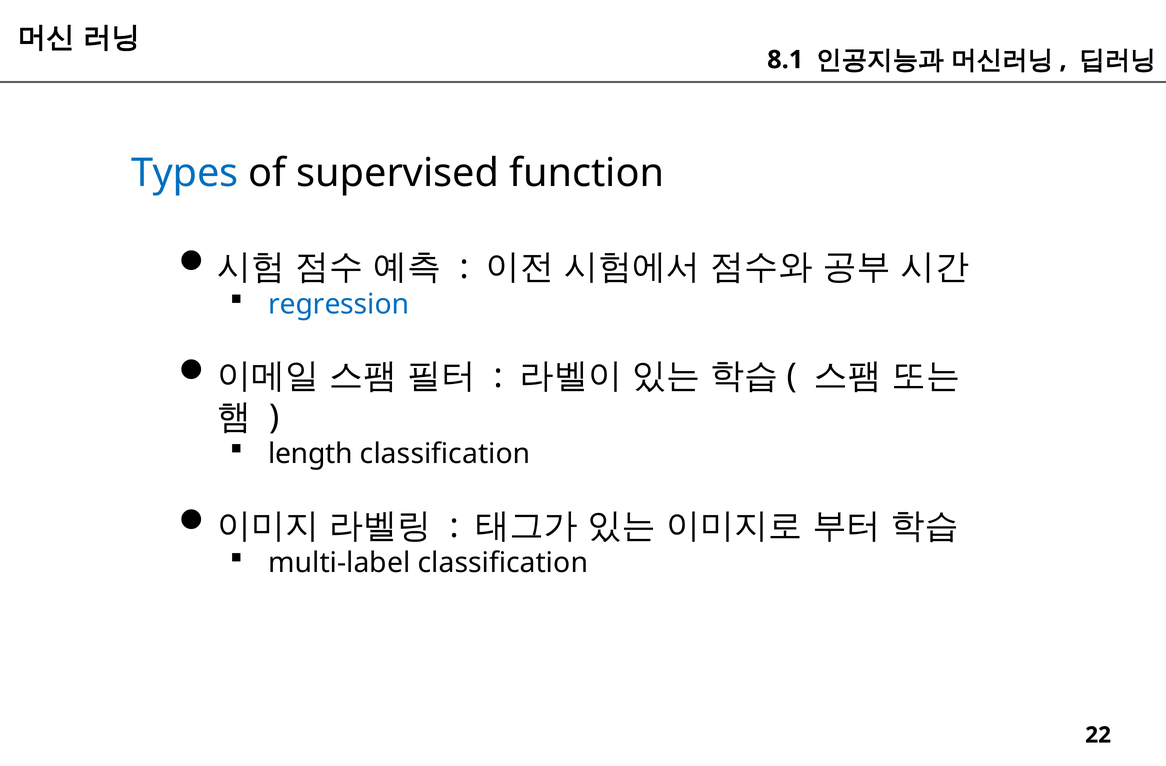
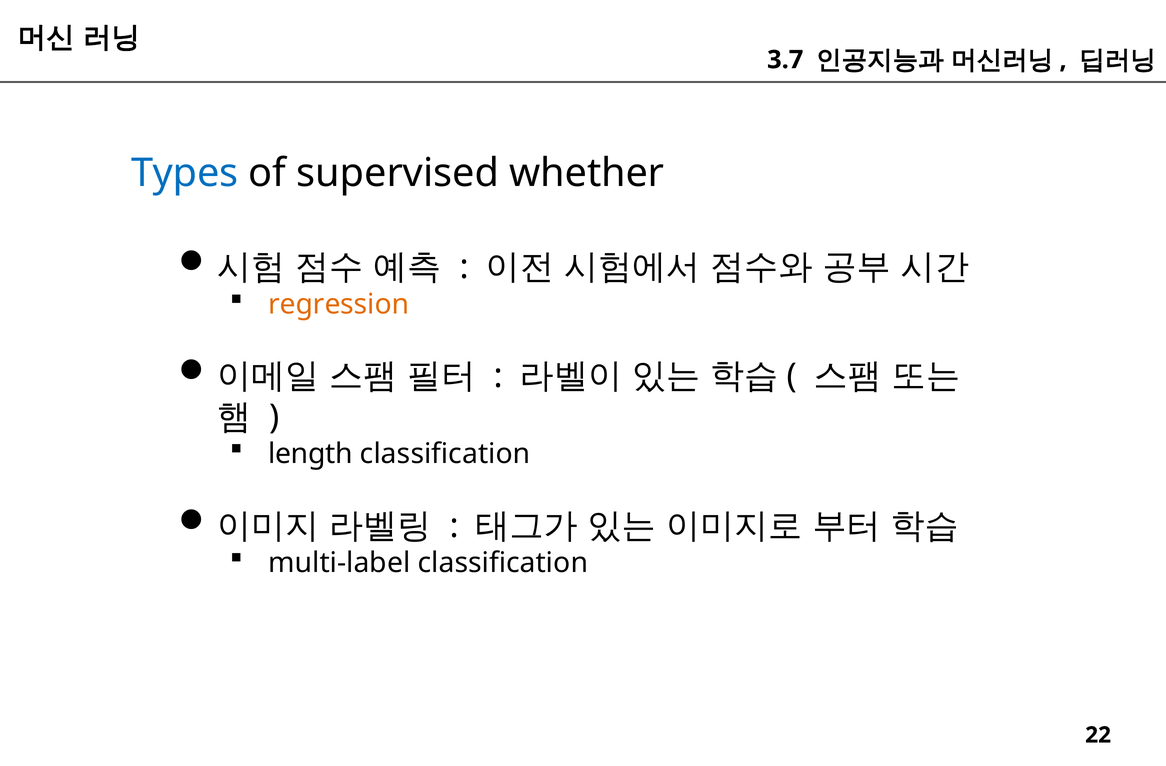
8.1: 8.1 -> 3.7
function: function -> whether
regression colour: blue -> orange
